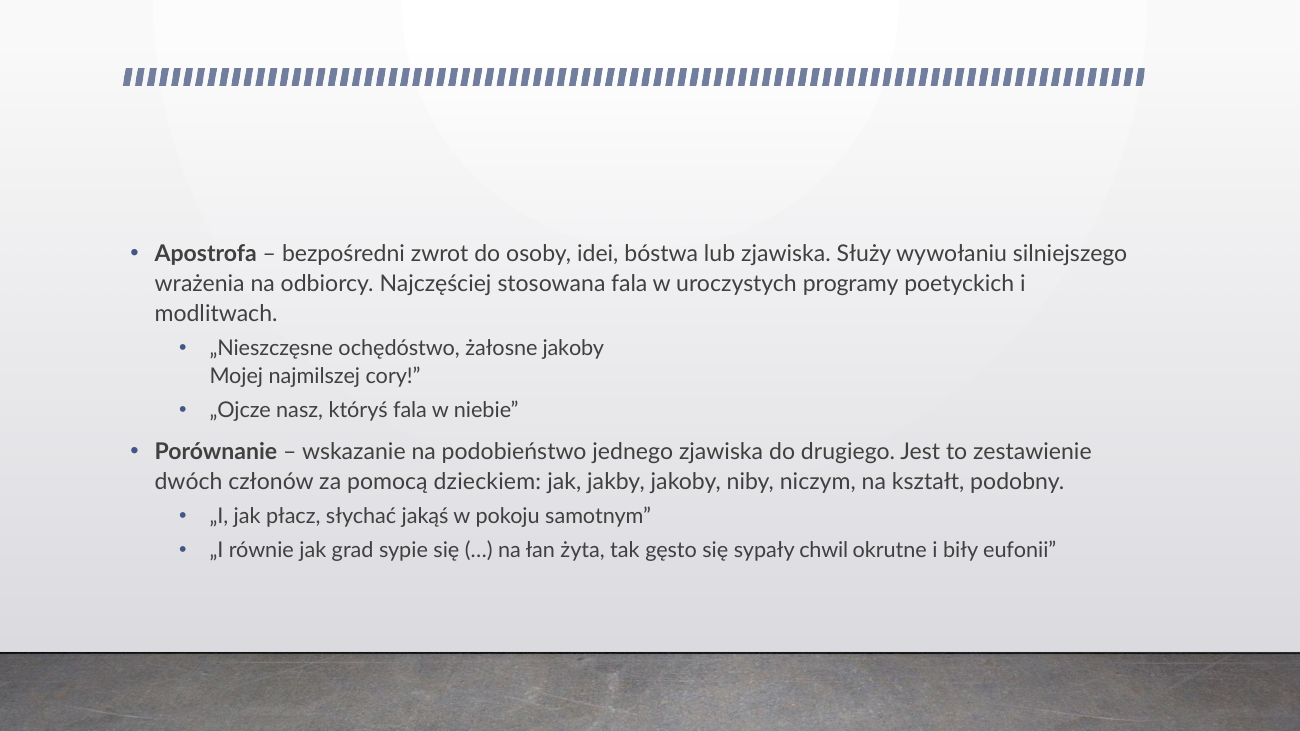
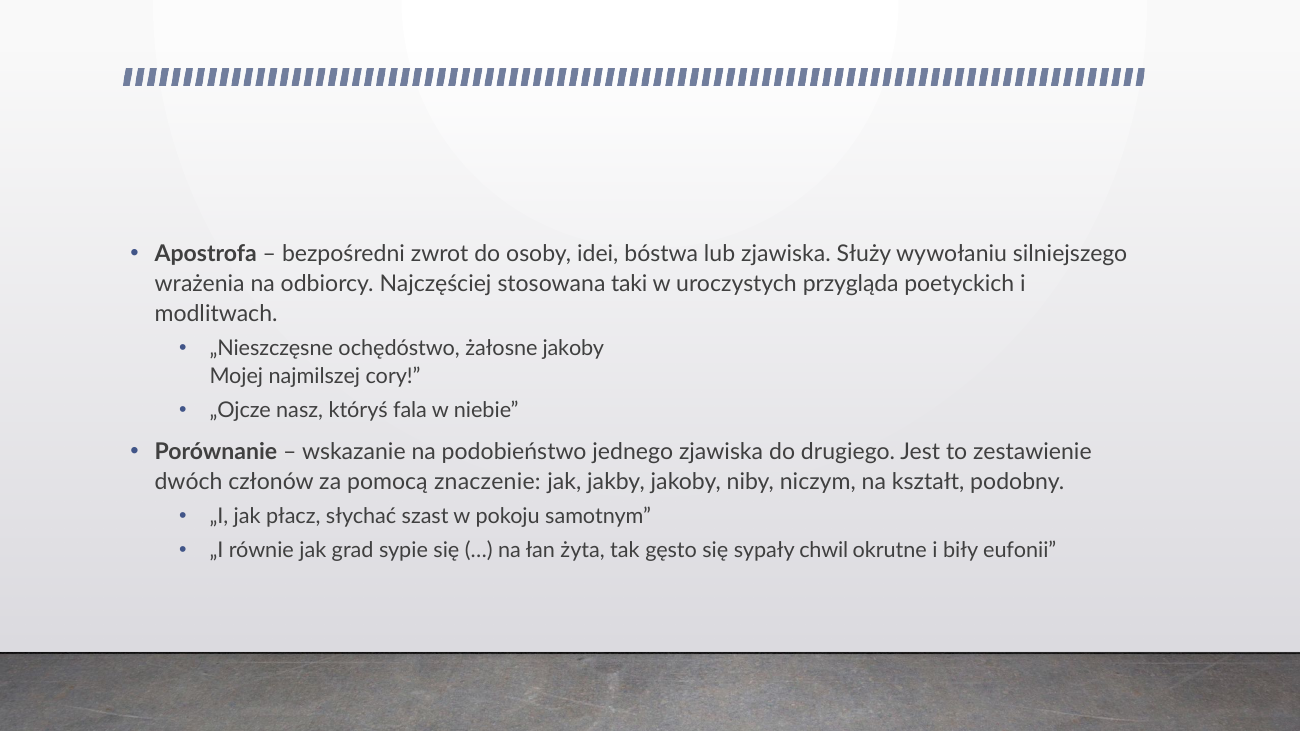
stosowana fala: fala -> taki
programy: programy -> przygląda
dzieckiem: dzieckiem -> znaczenie
jakąś: jakąś -> szast
